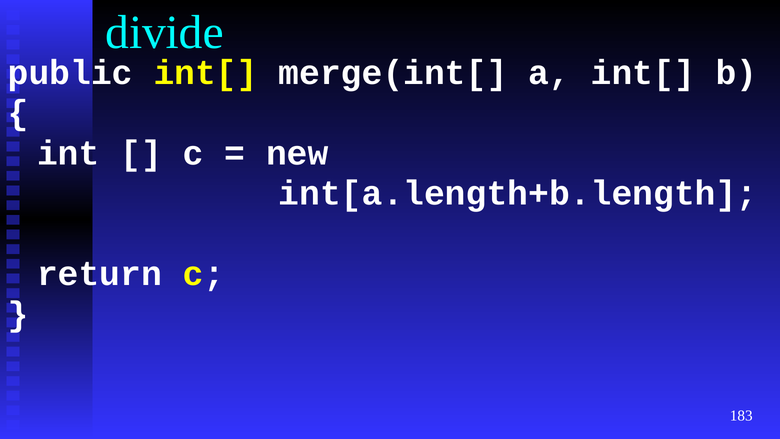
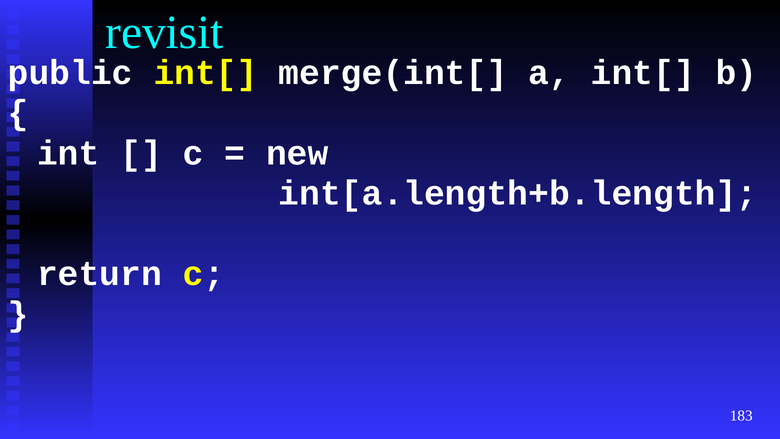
divide: divide -> revisit
